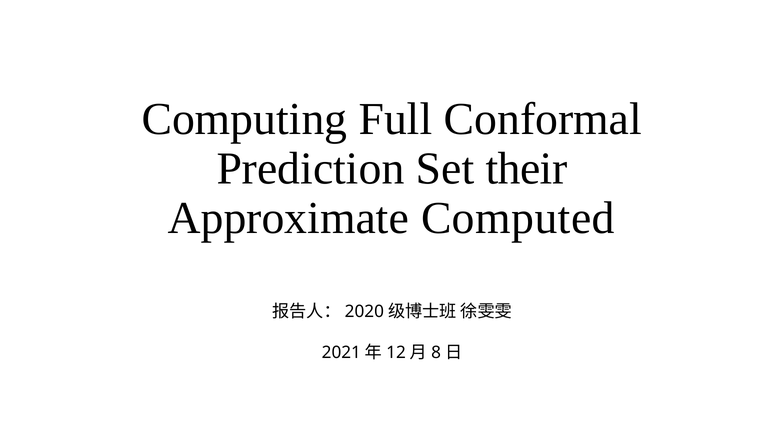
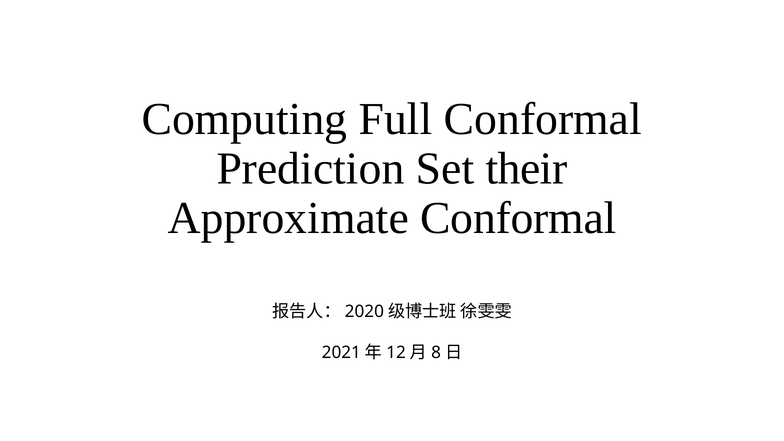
Approximate Computed: Computed -> Conformal
